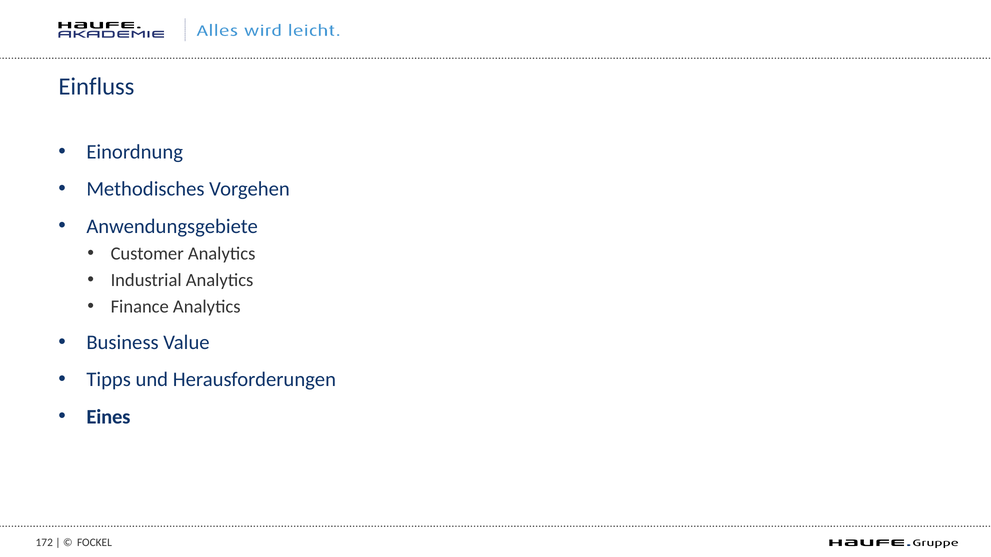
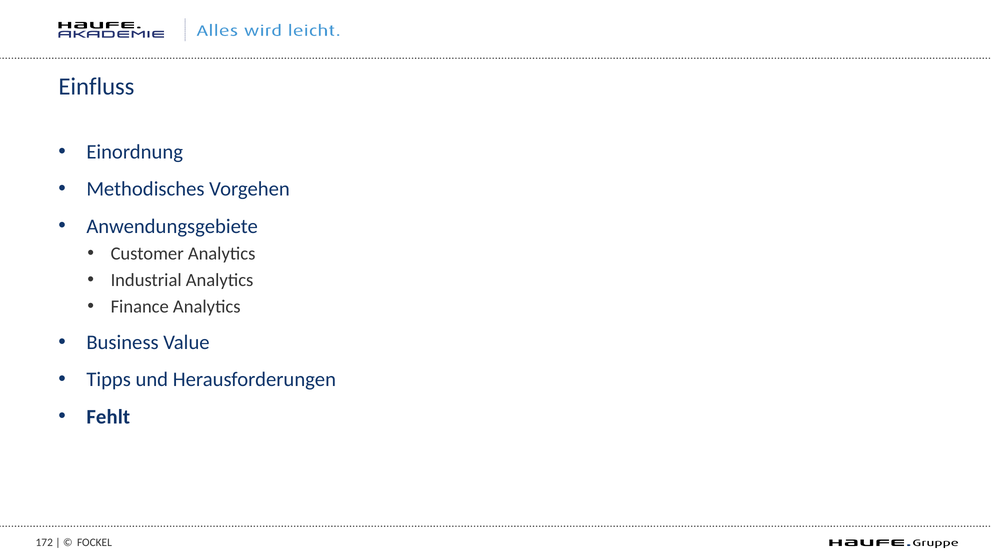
Eines: Eines -> Fehlt
